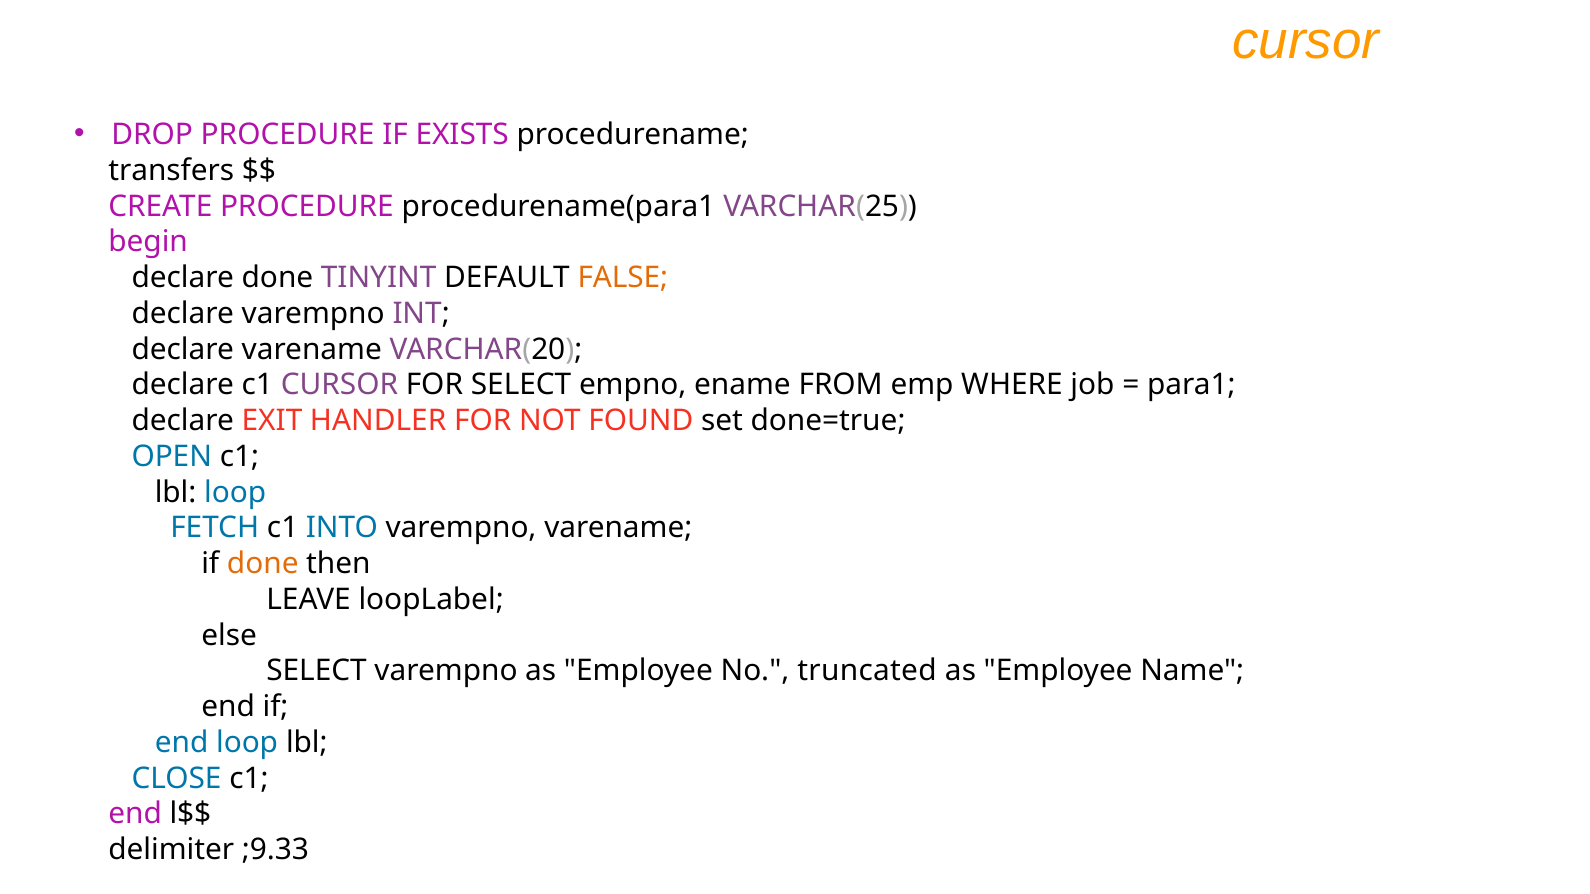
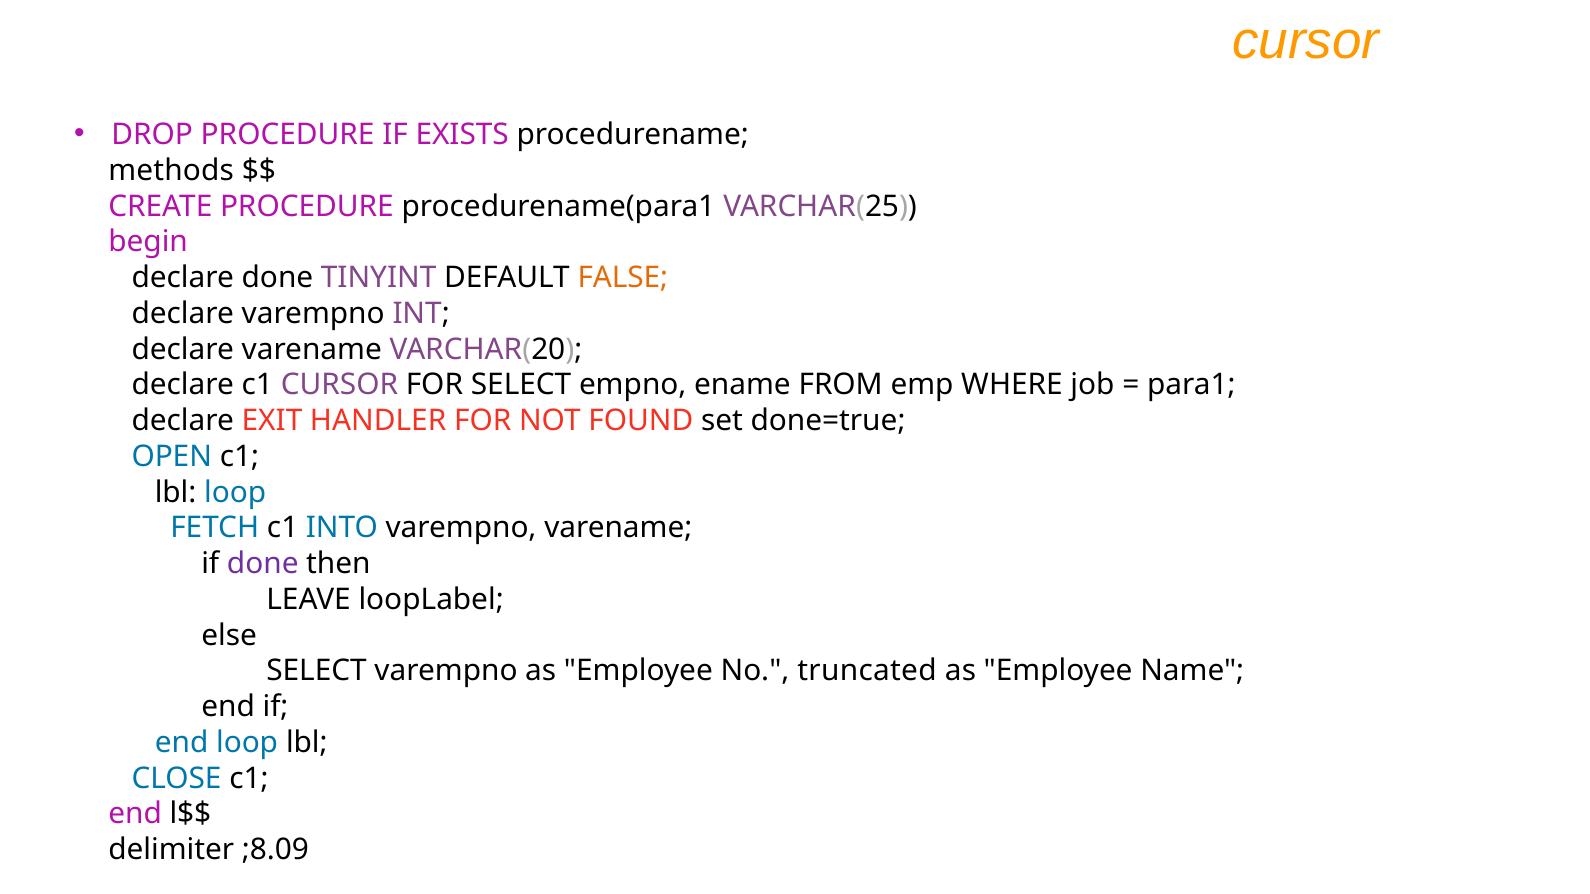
transfers: transfers -> methods
done at (263, 564) colour: orange -> purple
;9.33: ;9.33 -> ;8.09
